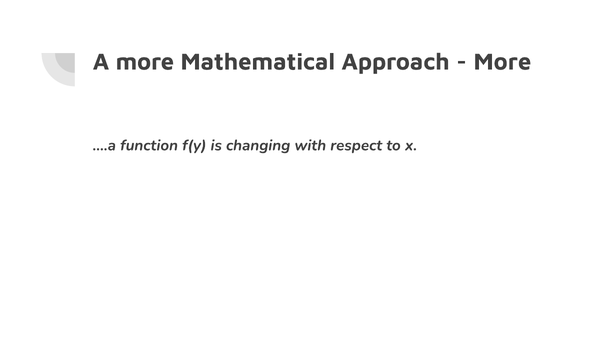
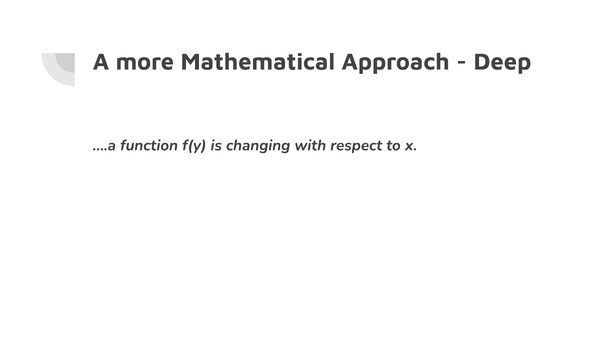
More at (502, 62): More -> Deep
